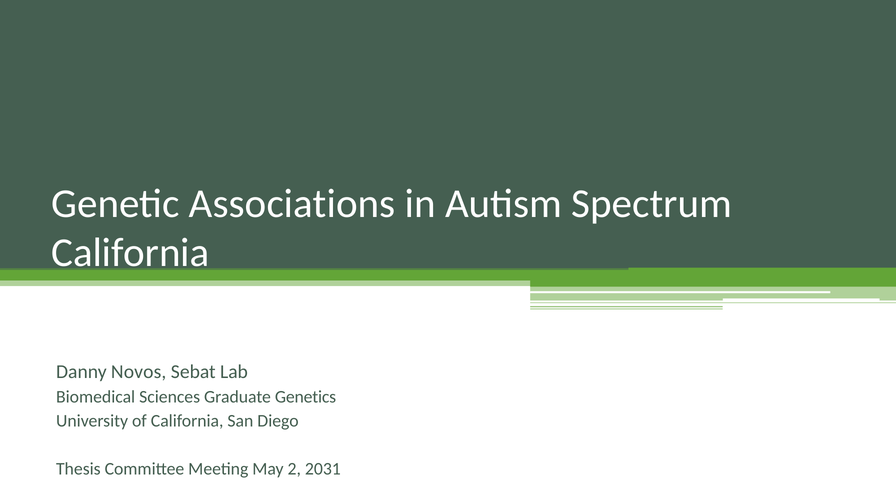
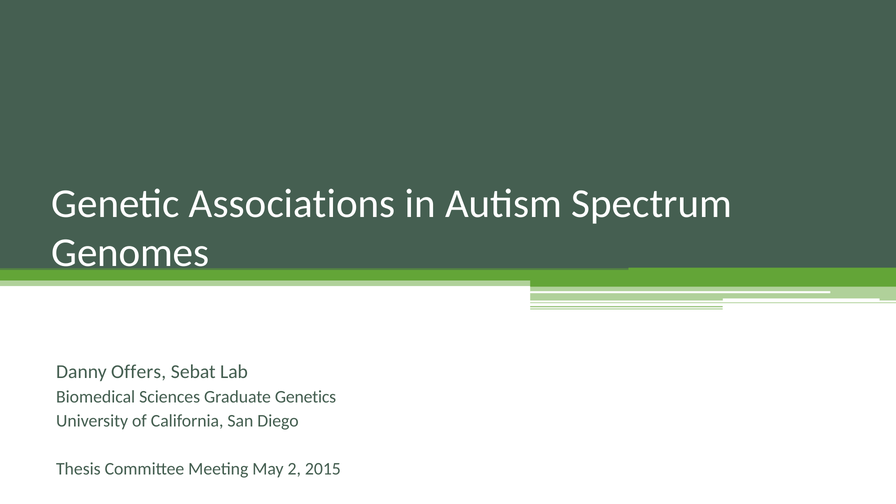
California at (130, 253): California -> Genomes
Novos: Novos -> Offers
2031: 2031 -> 2015
